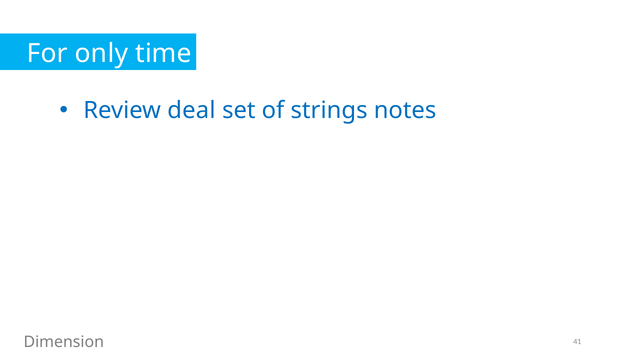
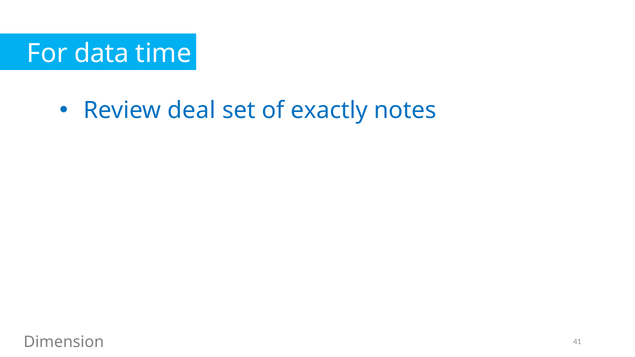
only: only -> data
strings: strings -> exactly
